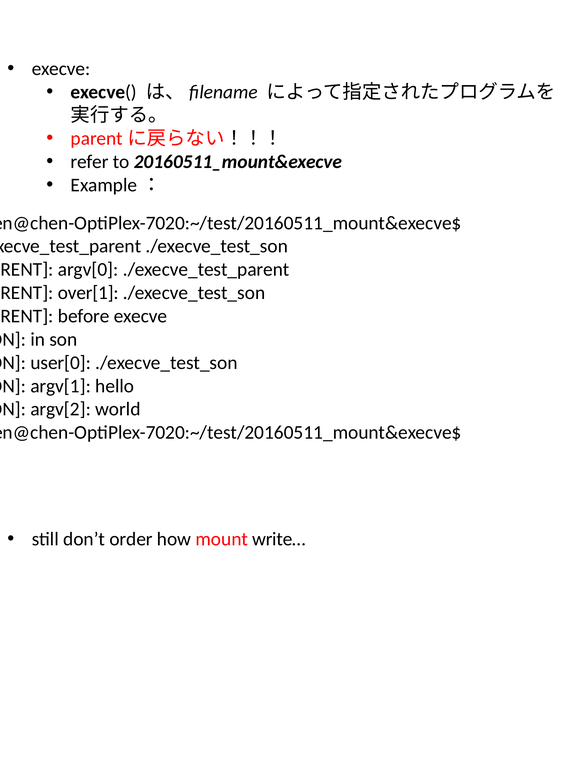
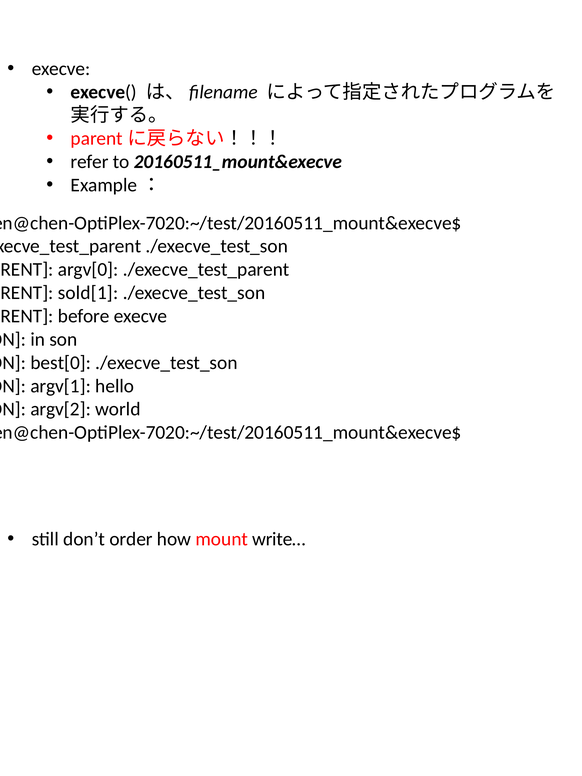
over[1: over[1 -> sold[1
user[0: user[0 -> best[0
